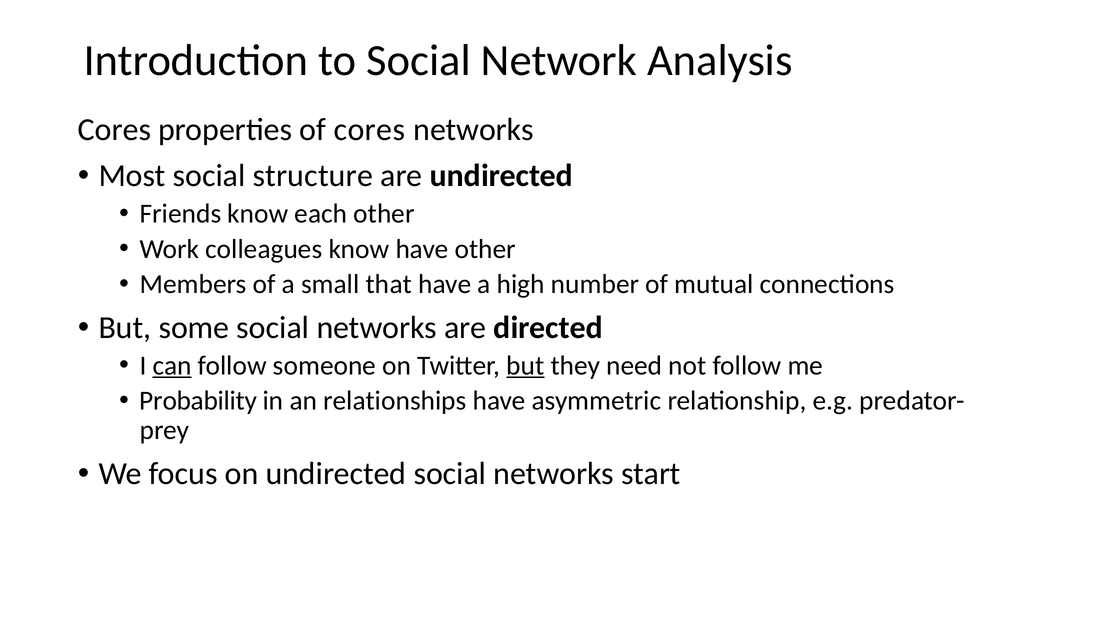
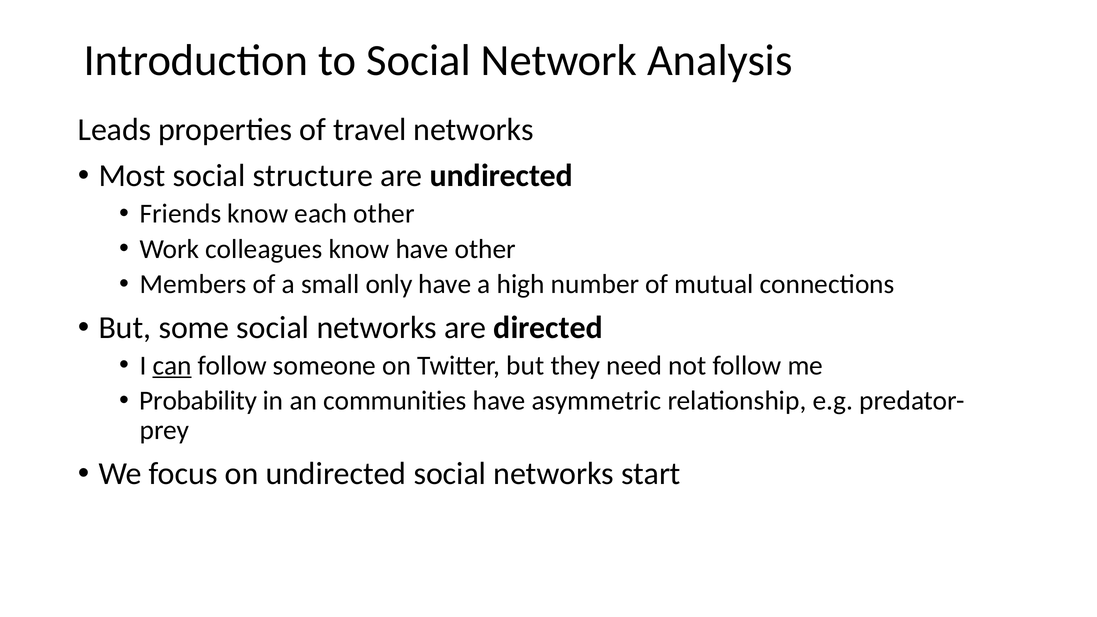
Cores at (115, 130): Cores -> Leads
of cores: cores -> travel
that: that -> only
but at (525, 366) underline: present -> none
relationships: relationships -> communities
